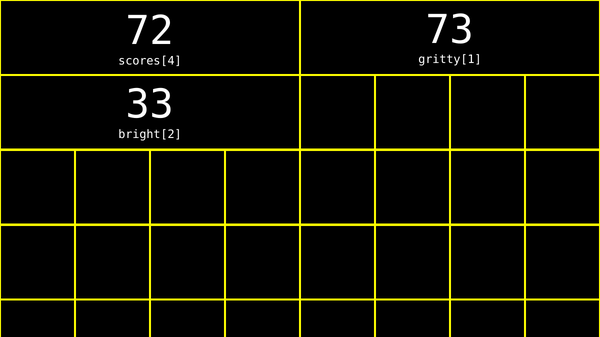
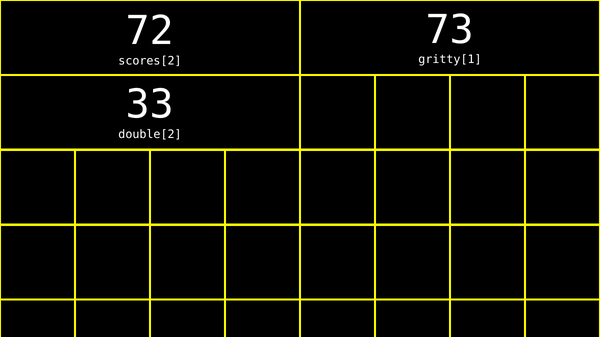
scores[4: scores[4 -> scores[2
bright[2: bright[2 -> double[2
